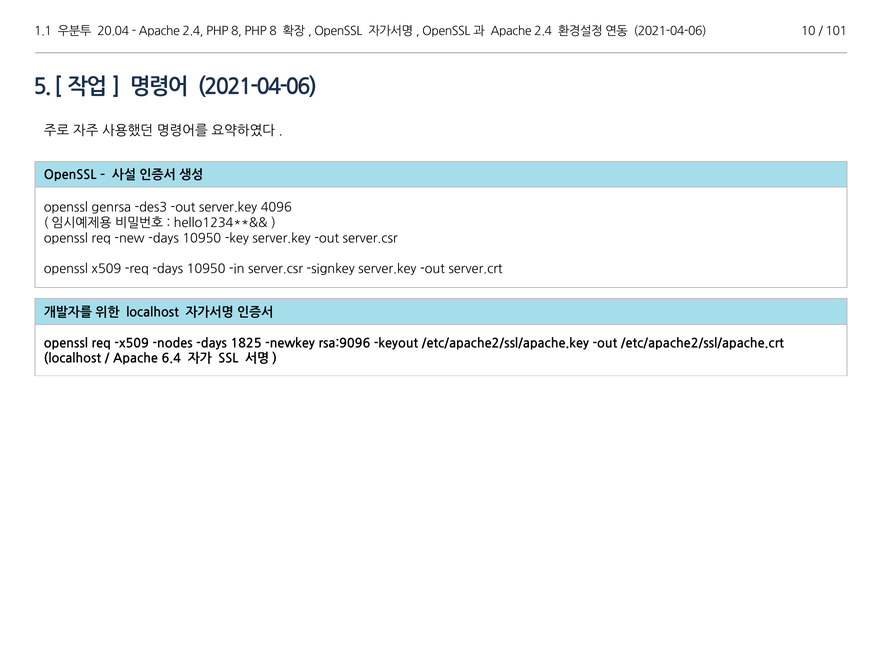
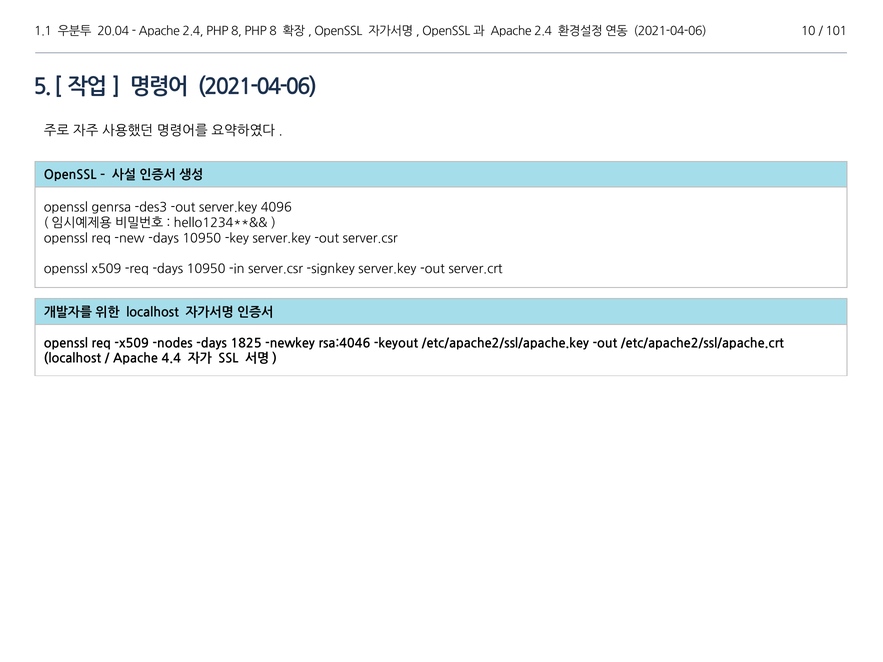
rsa:9096: rsa:9096 -> rsa:4046
6.4: 6.4 -> 4.4
